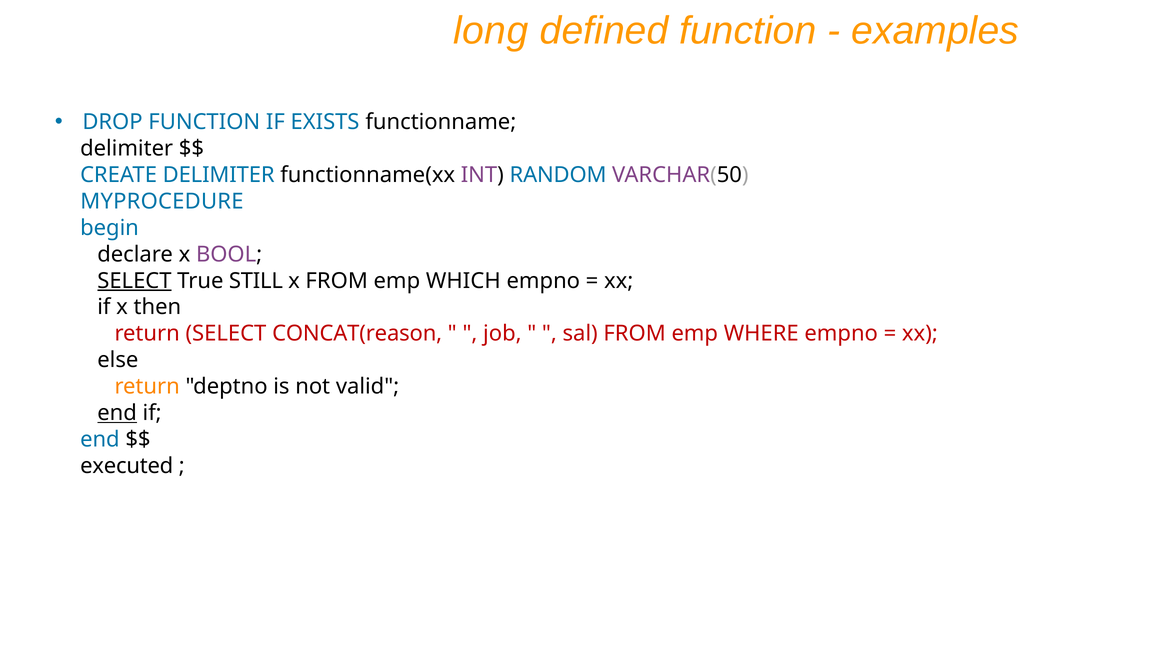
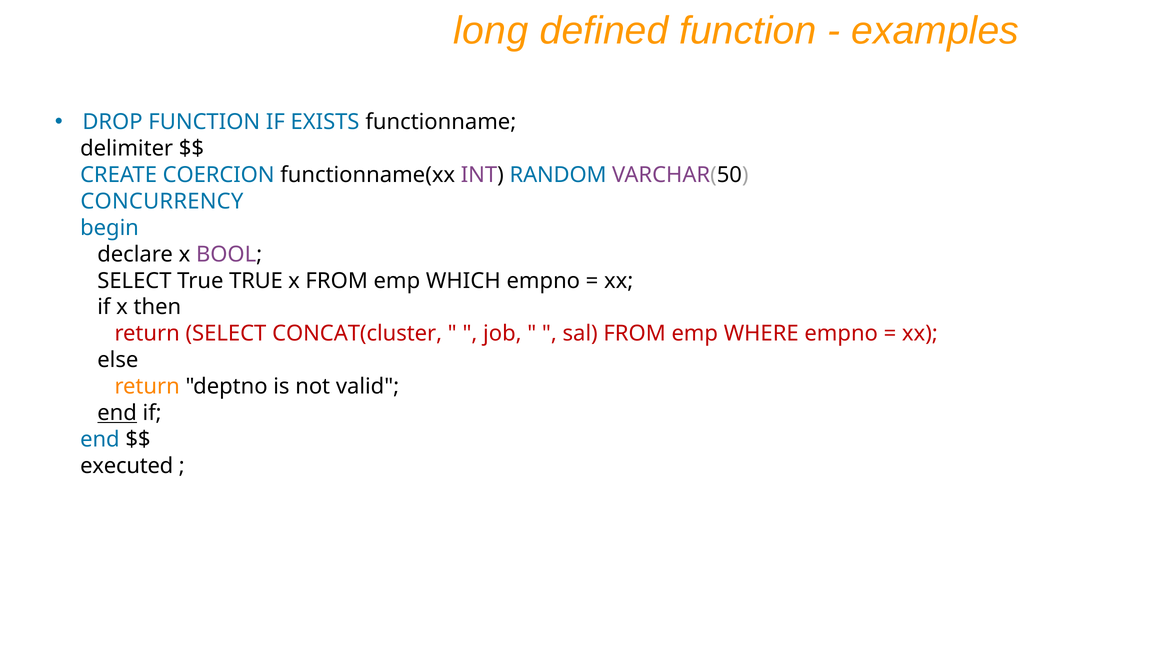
CREATE DELIMITER: DELIMITER -> COERCION
MYPROCEDURE: MYPROCEDURE -> CONCURRENCY
SELECT at (134, 281) underline: present -> none
True STILL: STILL -> TRUE
CONCAT(reason: CONCAT(reason -> CONCAT(cluster
